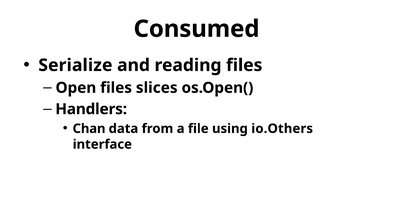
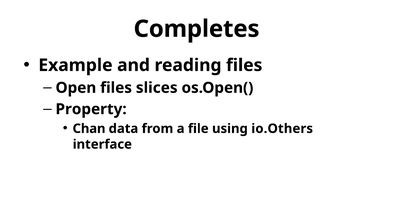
Consumed: Consumed -> Completes
Serialize: Serialize -> Example
Handlers: Handlers -> Property
